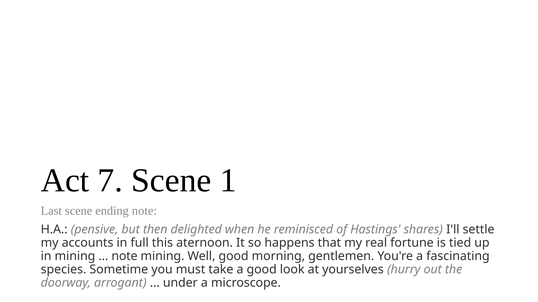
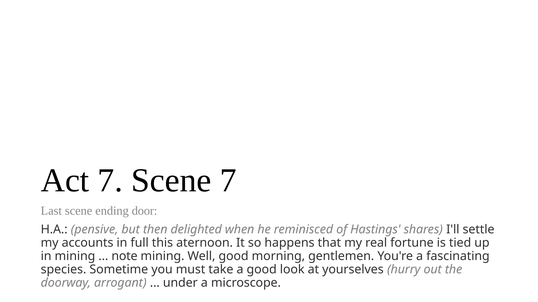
Scene 1: 1 -> 7
ending note: note -> door
